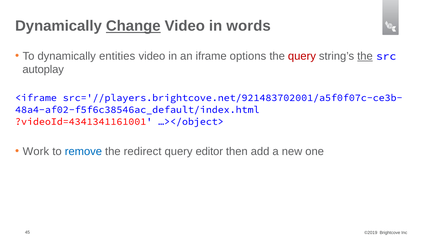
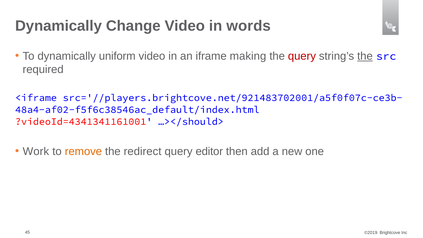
Change underline: present -> none
entities: entities -> uniform
options: options -> making
autoplay: autoplay -> required
…></object>: …></object> -> …></should>
remove colour: blue -> orange
